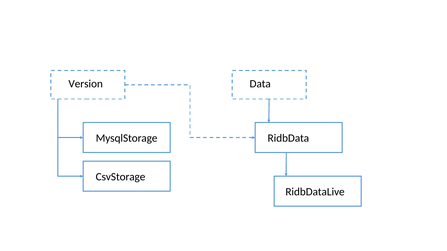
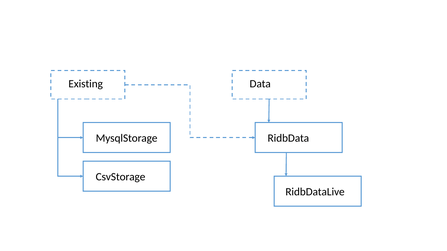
Version: Version -> Existing
